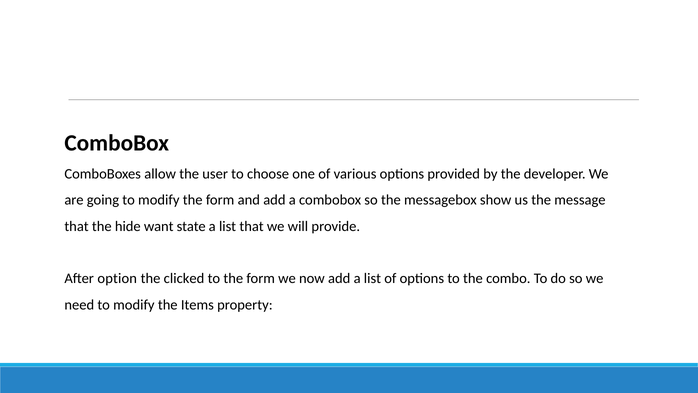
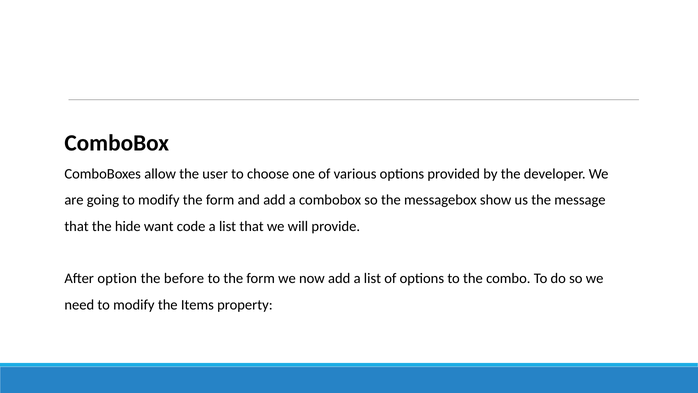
state: state -> code
clicked: clicked -> before
